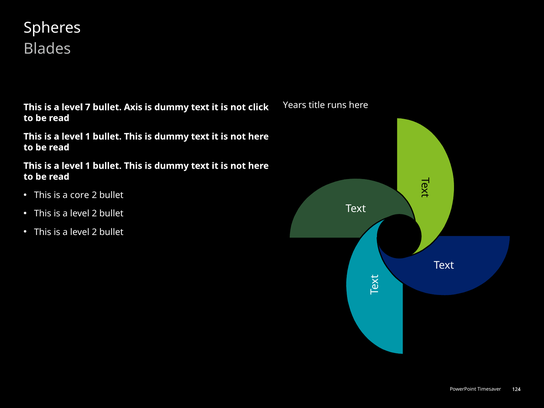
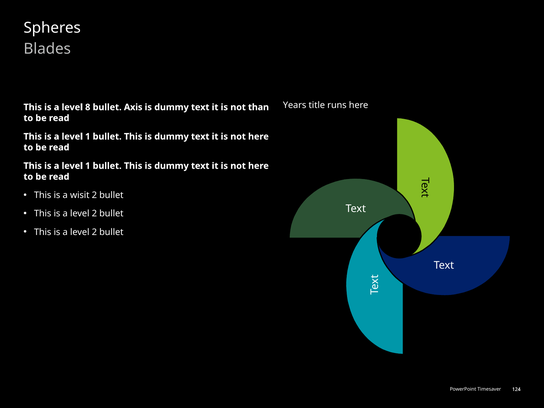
7: 7 -> 8
click: click -> than
core: core -> wisit
